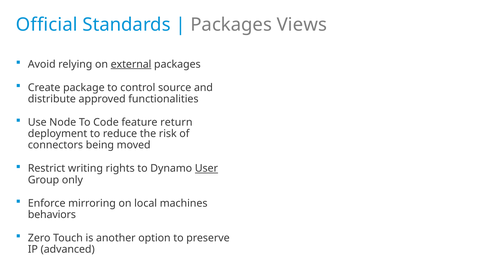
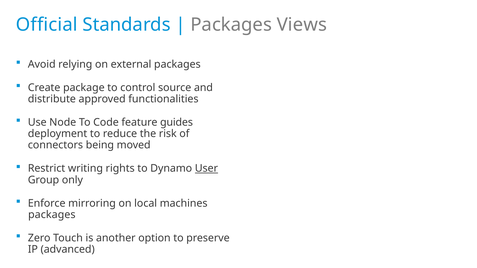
external underline: present -> none
return: return -> guides
behaviors at (52, 215): behaviors -> packages
